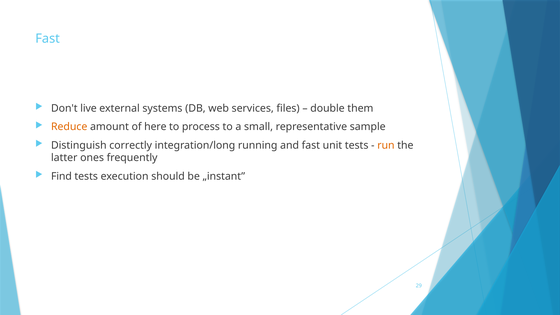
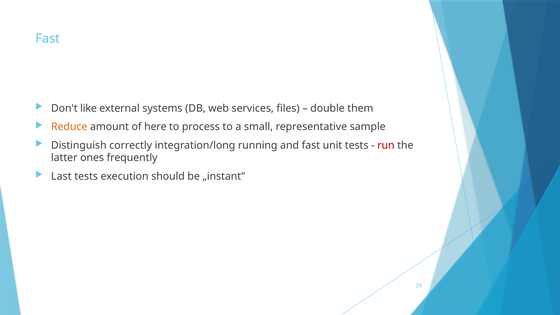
live: live -> like
run colour: orange -> red
Find: Find -> Last
